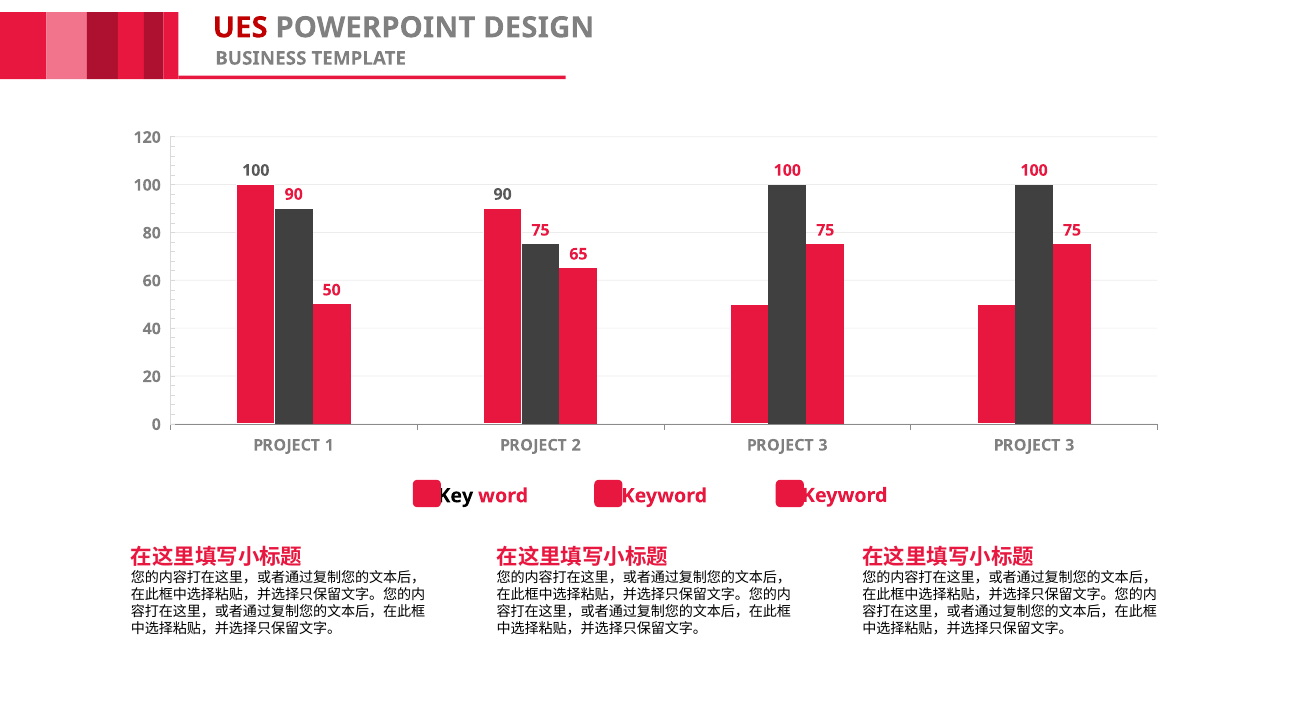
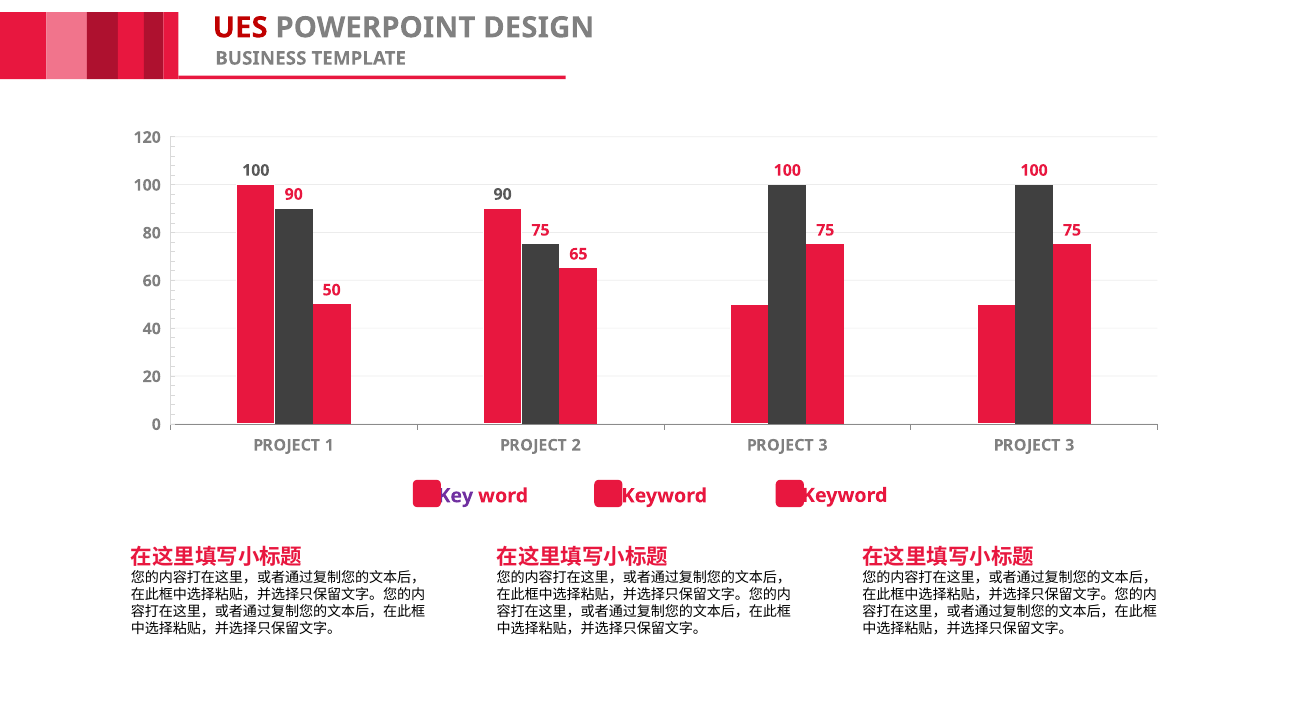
Key colour: black -> purple
